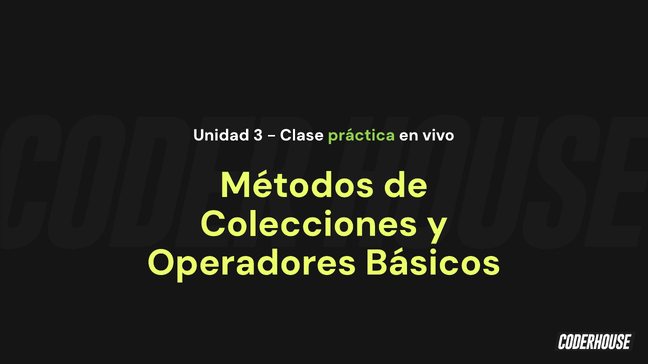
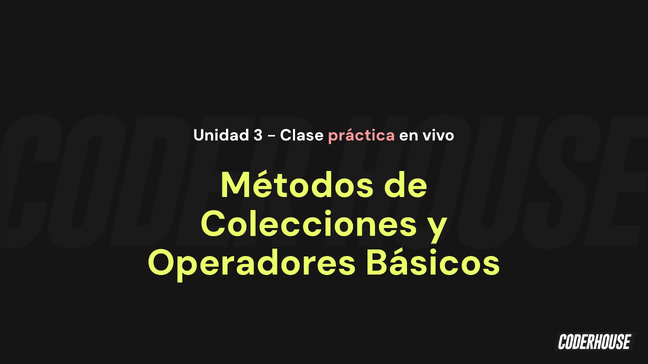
práctica colour: light green -> pink
